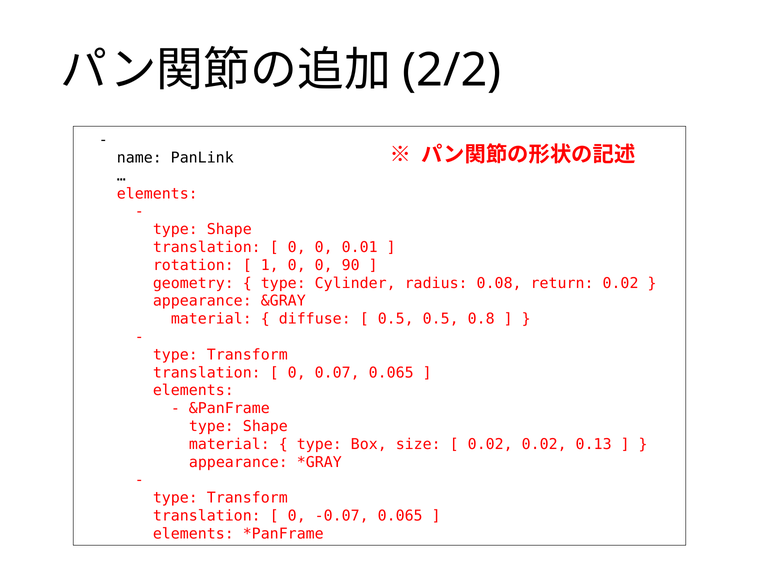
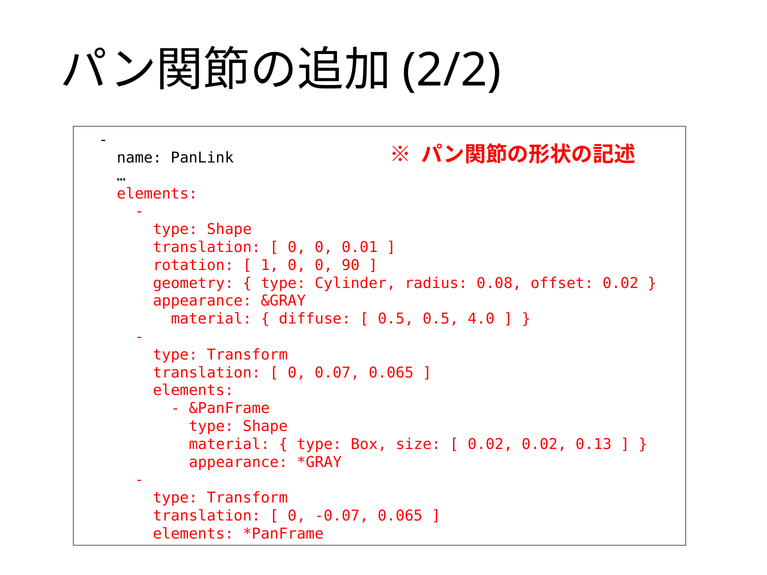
return: return -> offset
0.8: 0.8 -> 4.0
